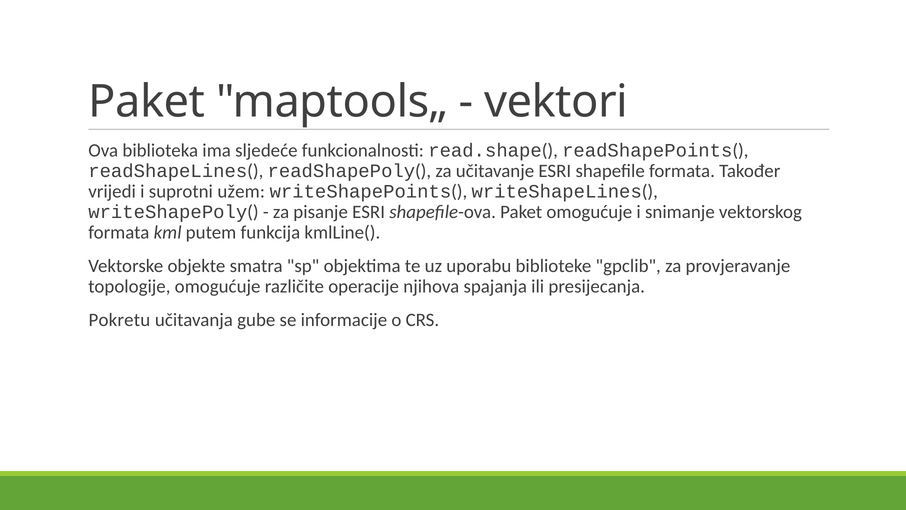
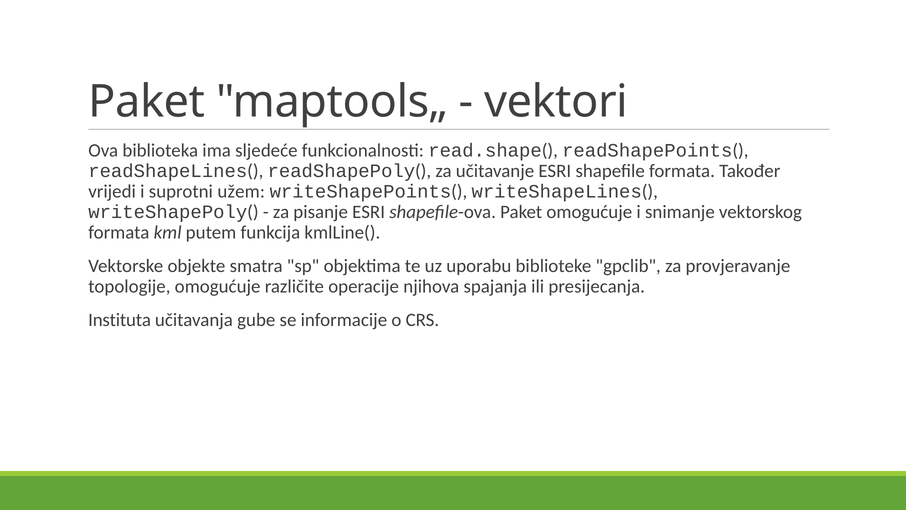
Pokretu: Pokretu -> Instituta
